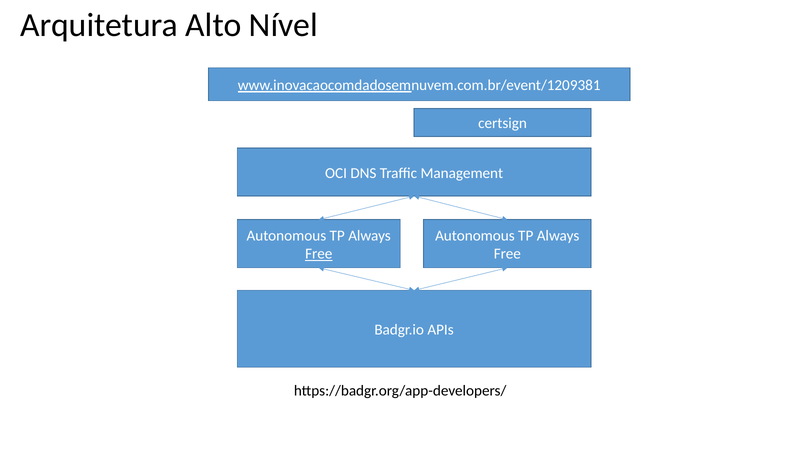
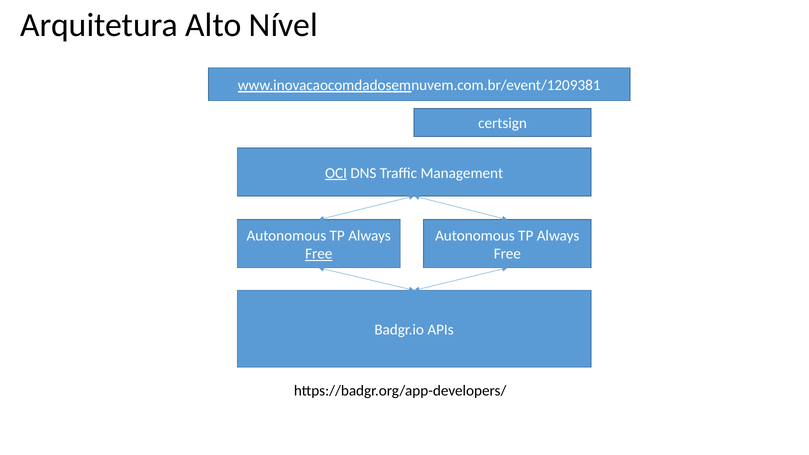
OCI underline: none -> present
